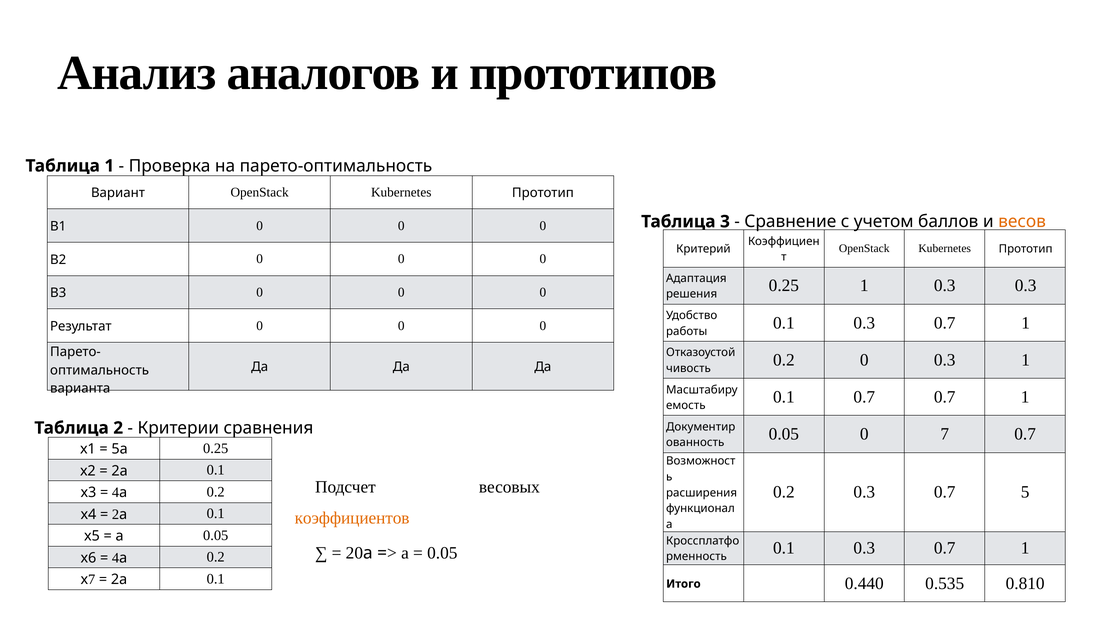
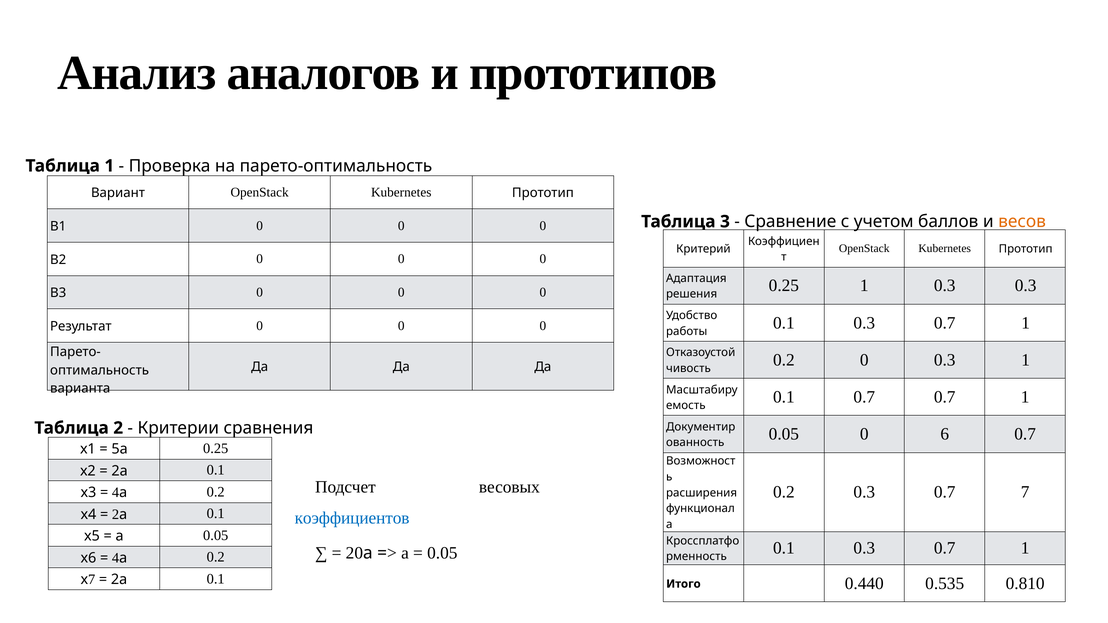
0 7: 7 -> 6
0.7 5: 5 -> 7
коэффициентов colour: orange -> blue
